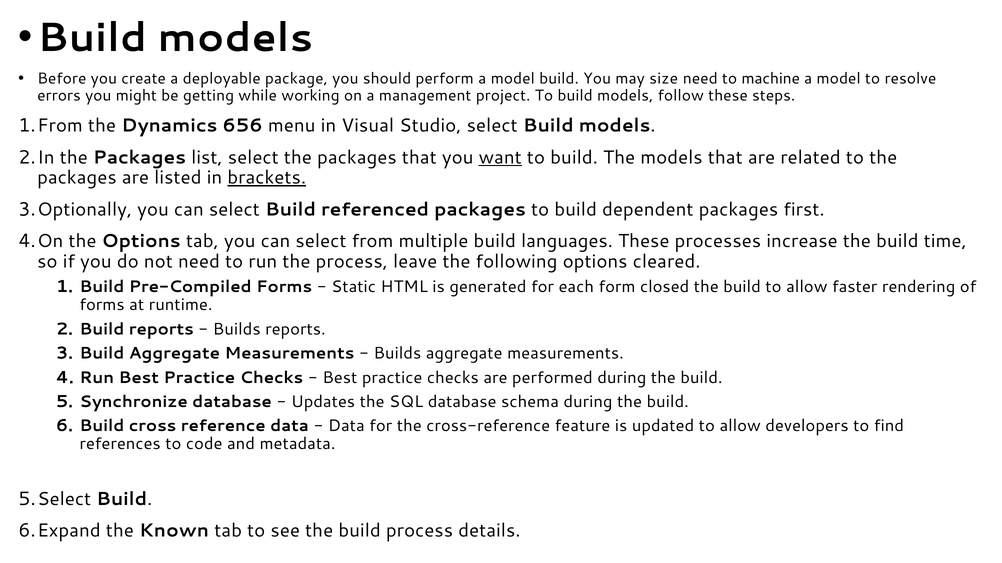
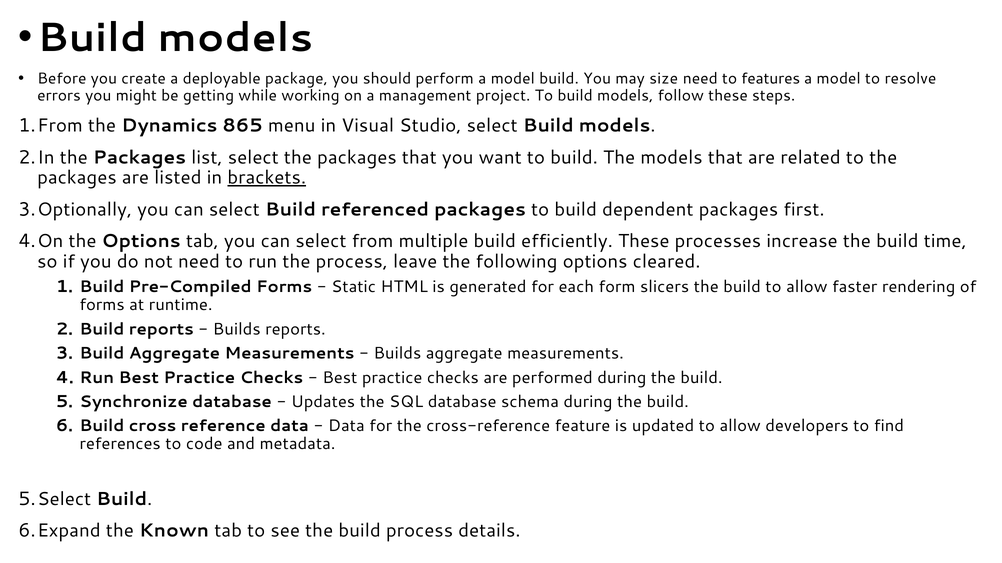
machine: machine -> features
656: 656 -> 865
want underline: present -> none
languages: languages -> efficiently
closed: closed -> slicers
